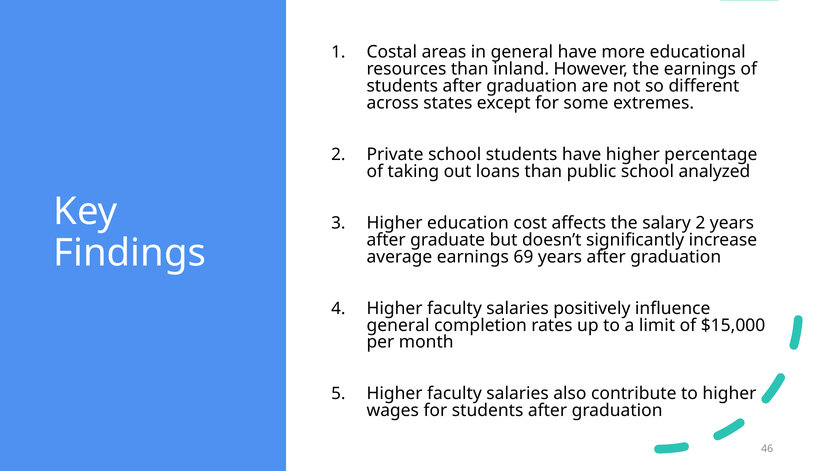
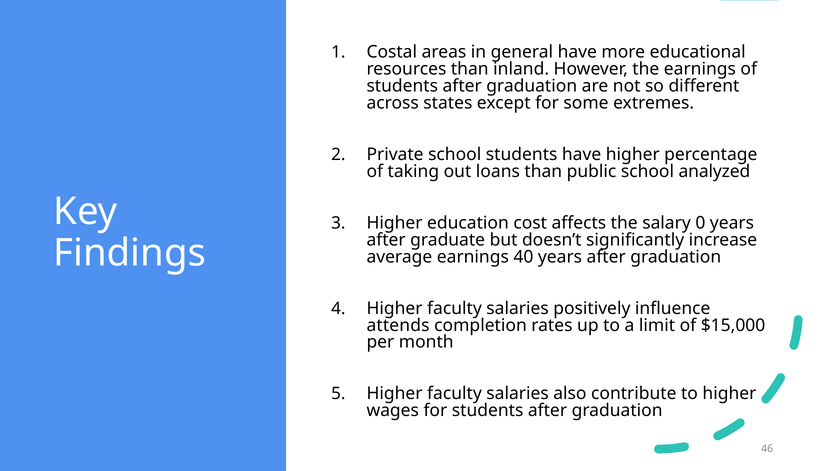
salary 2: 2 -> 0
69: 69 -> 40
general at (398, 325): general -> attends
